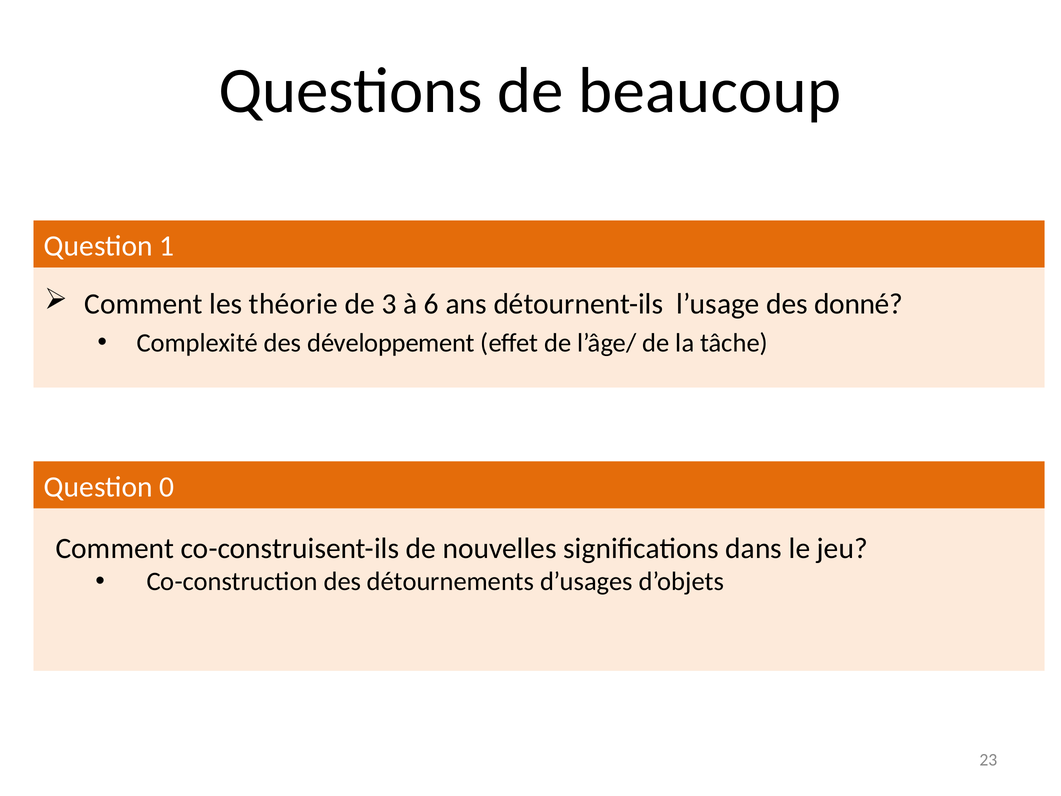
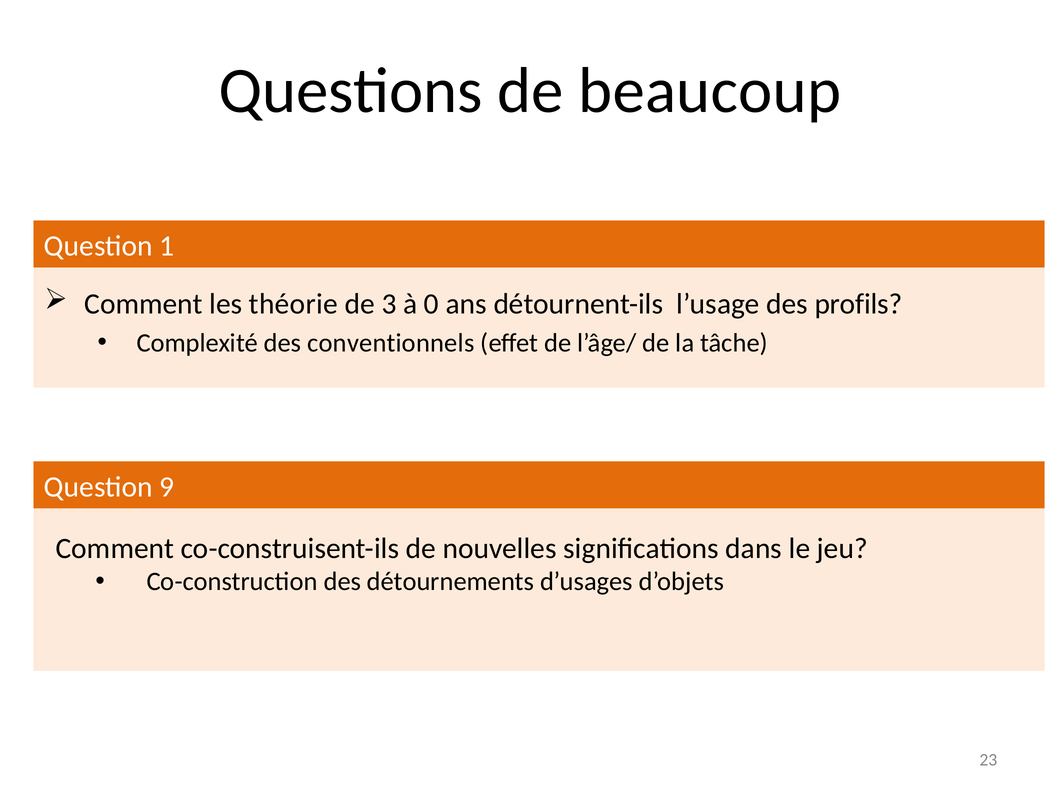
6: 6 -> 0
donné: donné -> profils
développement: développement -> conventionnels
0: 0 -> 9
